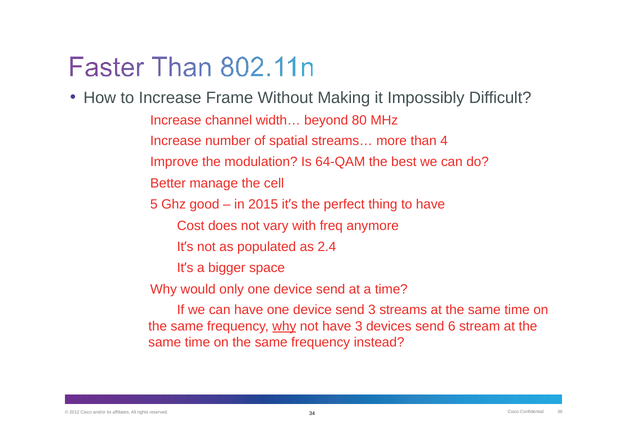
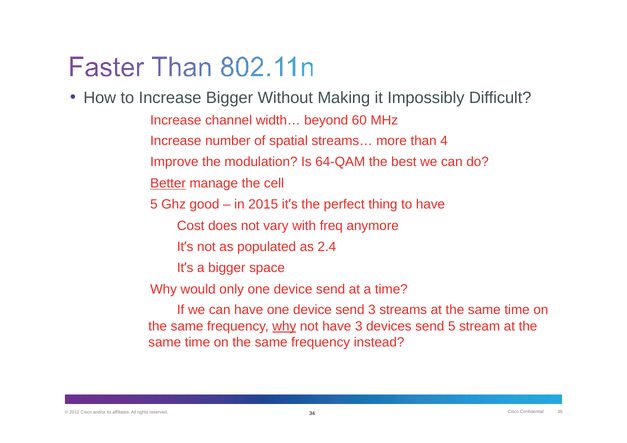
Increase Frame: Frame -> Bigger
80: 80 -> 60
Better underline: none -> present
send 6: 6 -> 5
